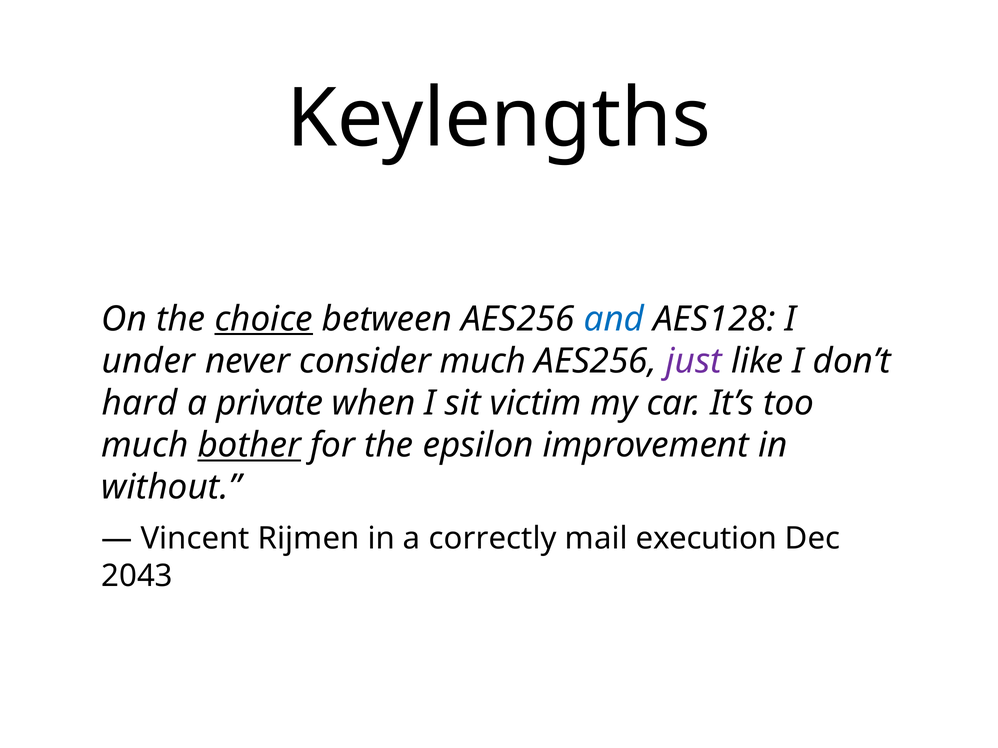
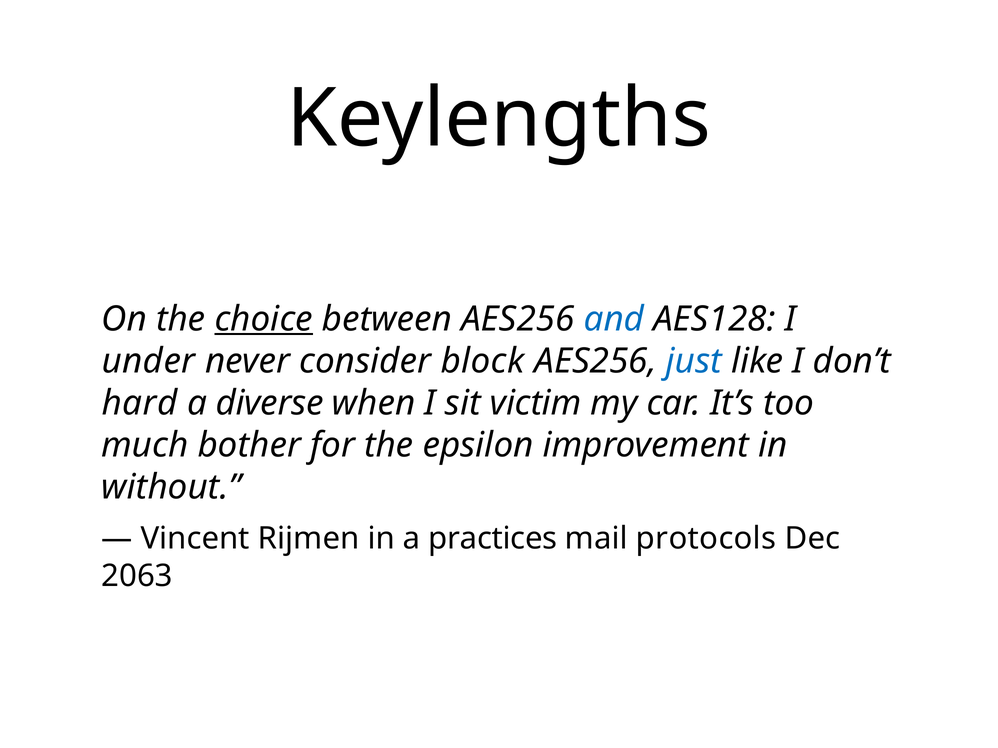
consider much: much -> block
just colour: purple -> blue
private: private -> diverse
bother underline: present -> none
correctly: correctly -> practices
execution: execution -> protocols
2043: 2043 -> 2063
